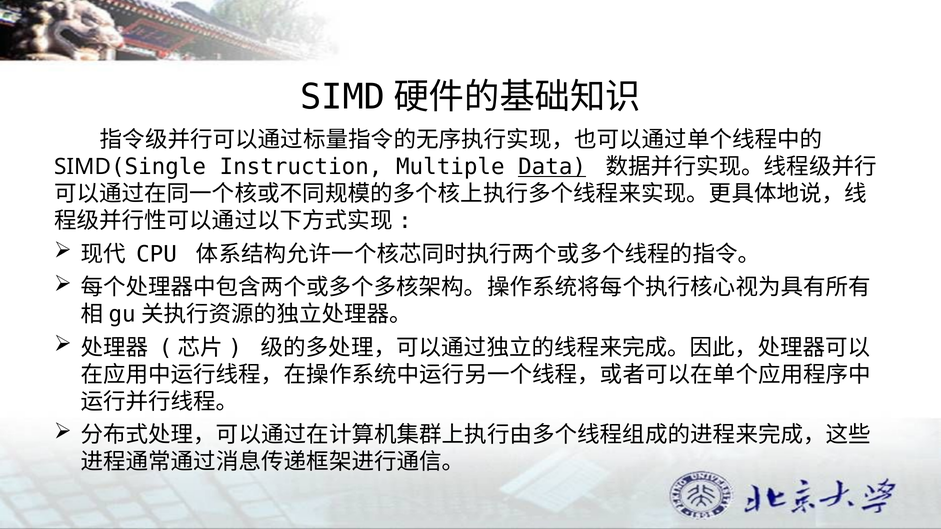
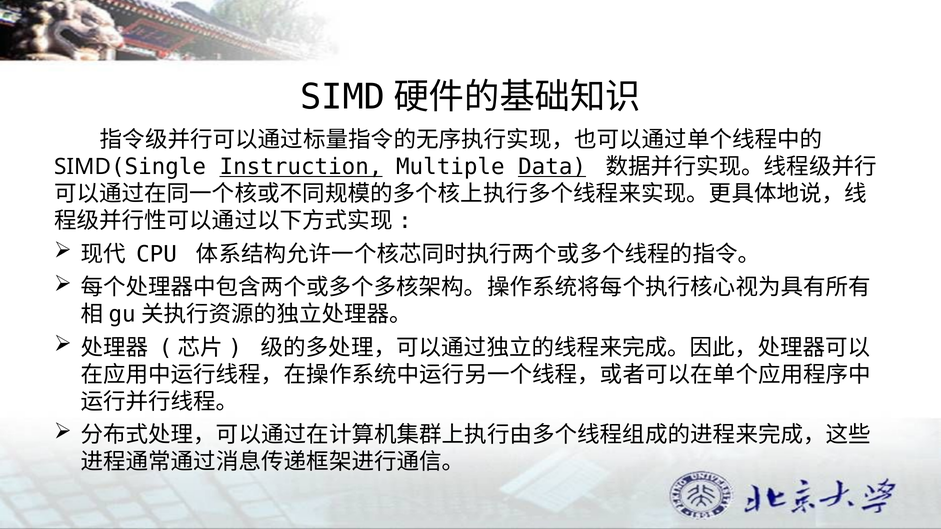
Instruction underline: none -> present
